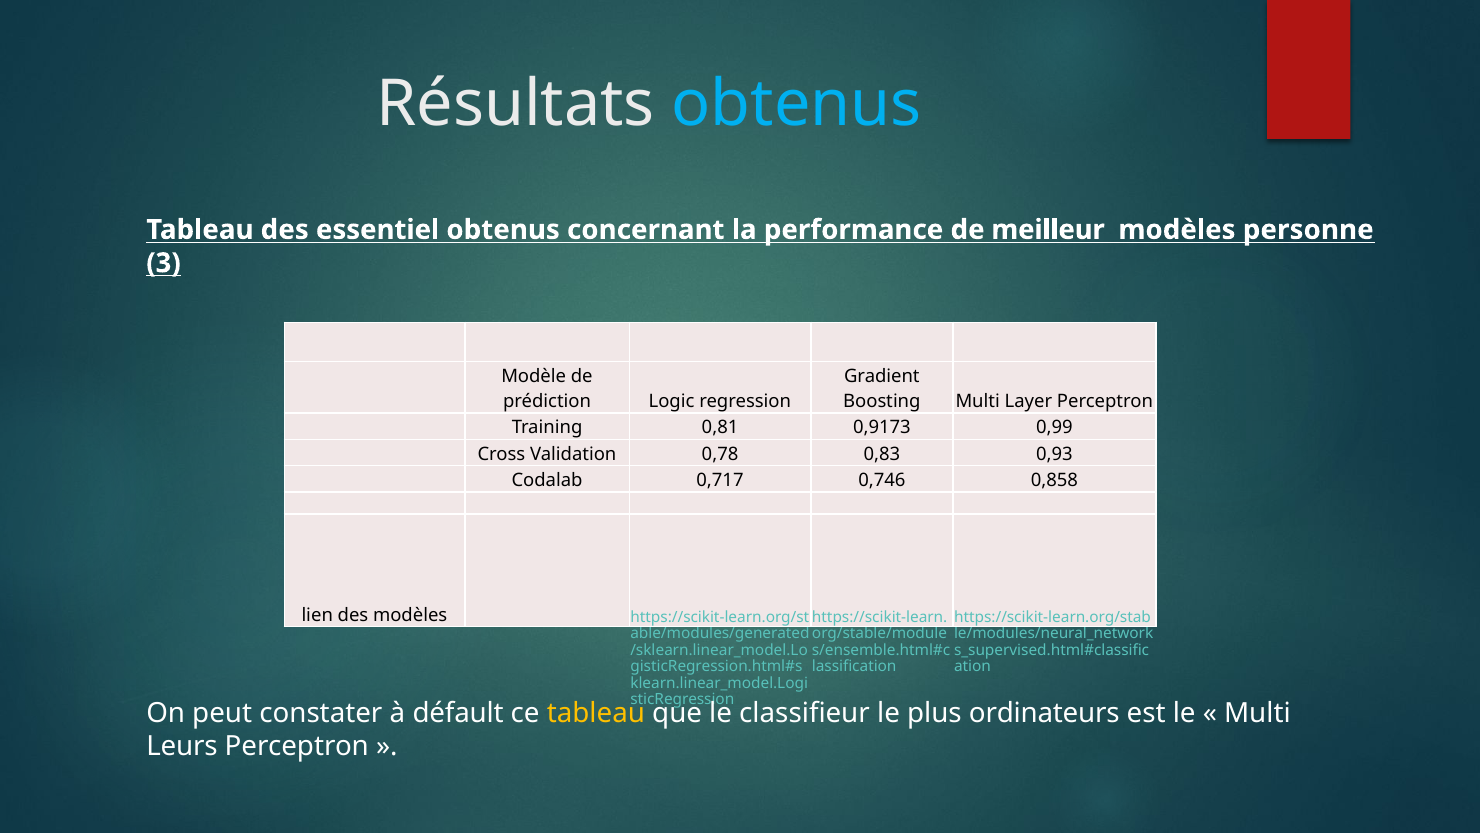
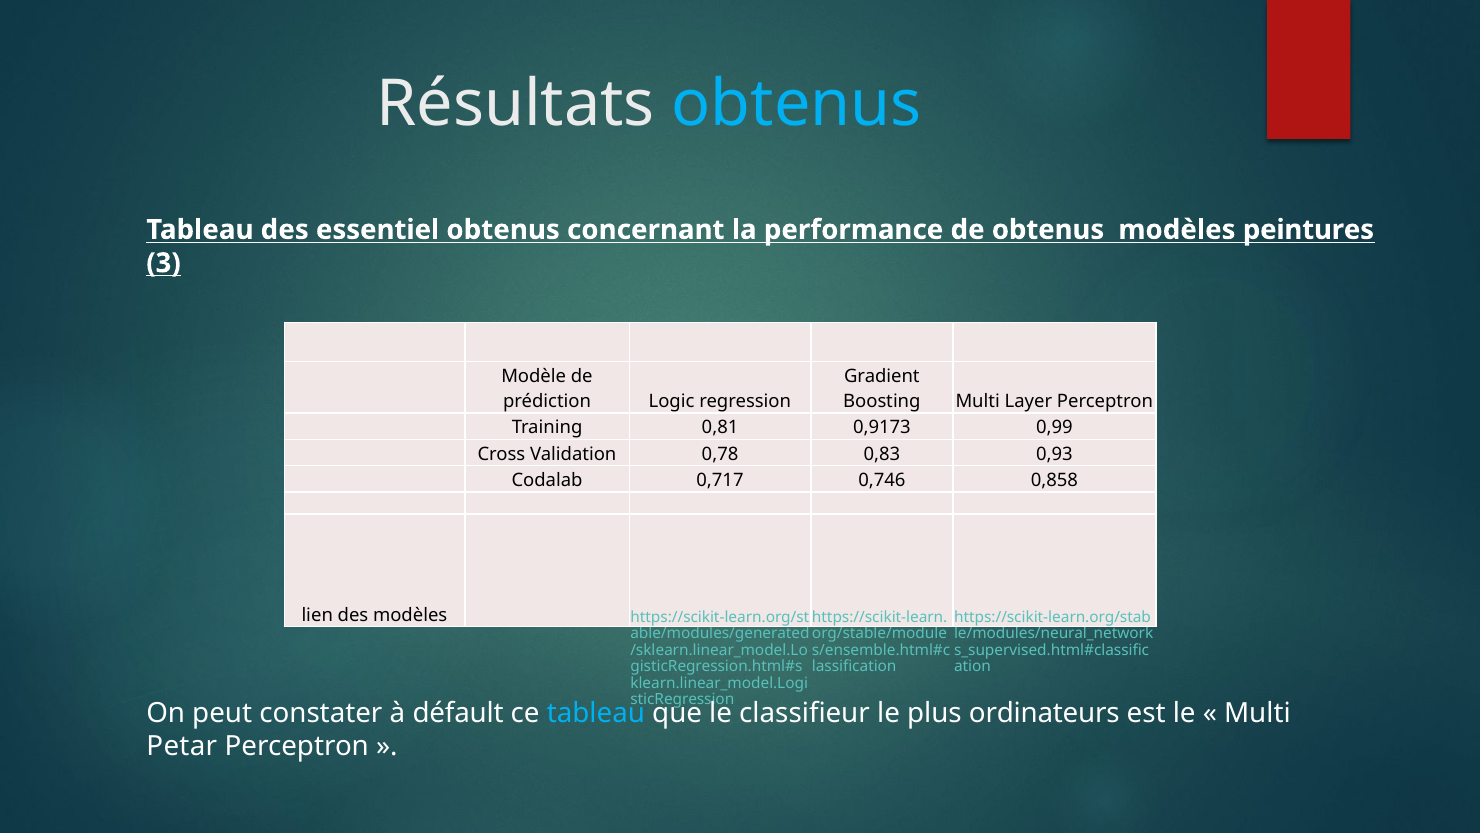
de meilleur: meilleur -> obtenus
personne: personne -> peintures
tableau at (596, 713) colour: yellow -> light blue
Leurs: Leurs -> Petar
